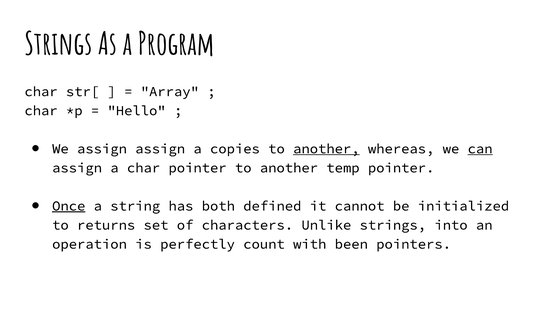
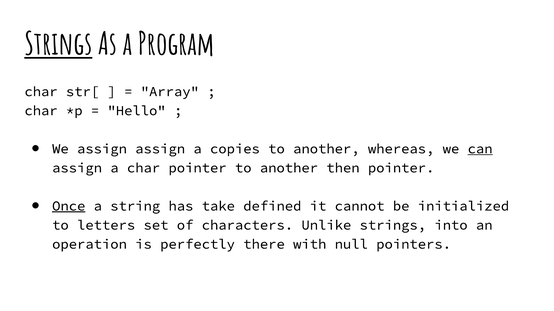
Strings at (58, 44) underline: none -> present
another at (326, 149) underline: present -> none
temp: temp -> then
both: both -> take
returns: returns -> letters
count: count -> there
been: been -> null
